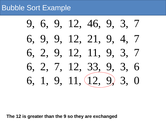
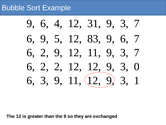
9 6 9: 9 -> 4
46: 46 -> 31
9 9: 9 -> 5
21: 21 -> 83
4 at (124, 39): 4 -> 6
2 7: 7 -> 2
12 33: 33 -> 12
3 6: 6 -> 0
6 1: 1 -> 3
0: 0 -> 1
